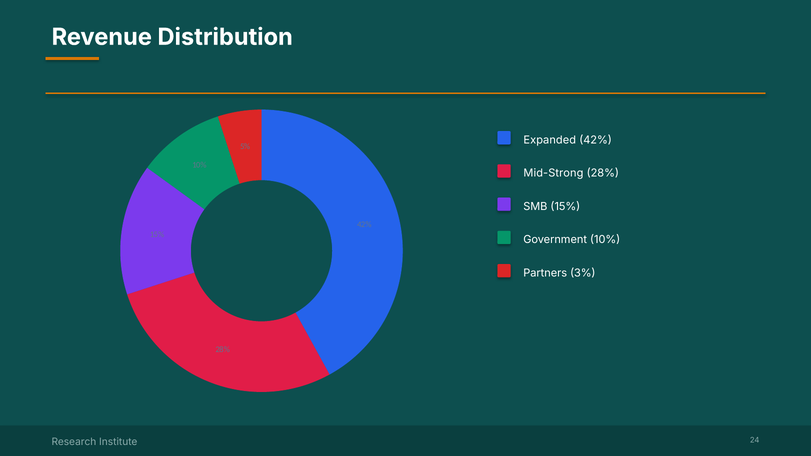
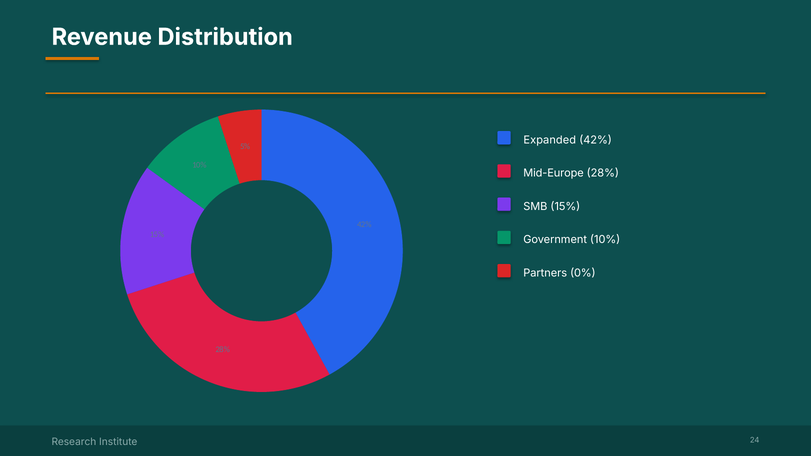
Mid-Strong: Mid-Strong -> Mid-Europe
3%: 3% -> 0%
